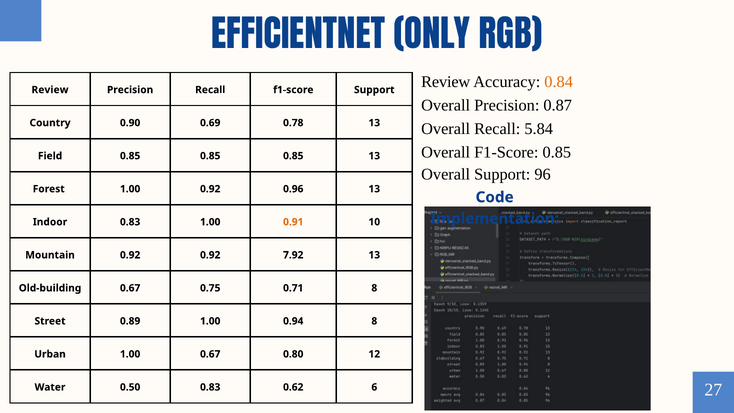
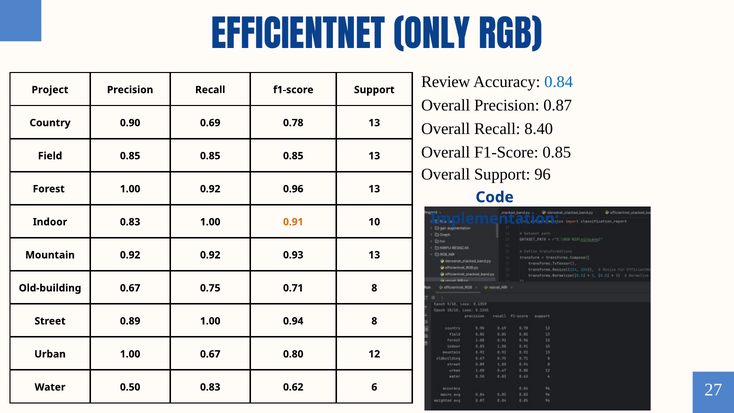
0.84 colour: orange -> blue
Review at (50, 90): Review -> Project
5.84: 5.84 -> 8.40
7.92: 7.92 -> 0.93
